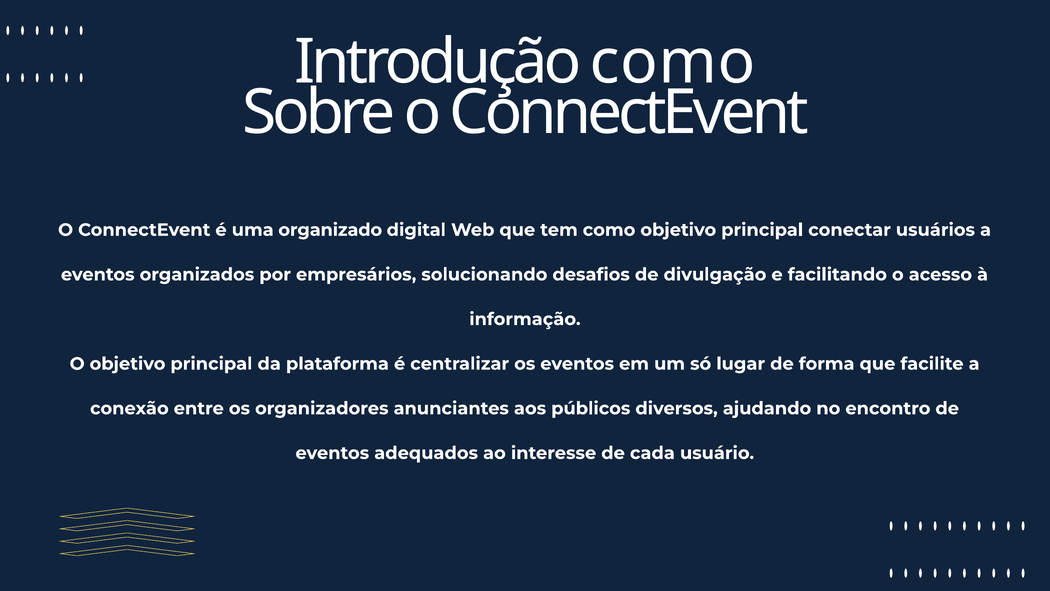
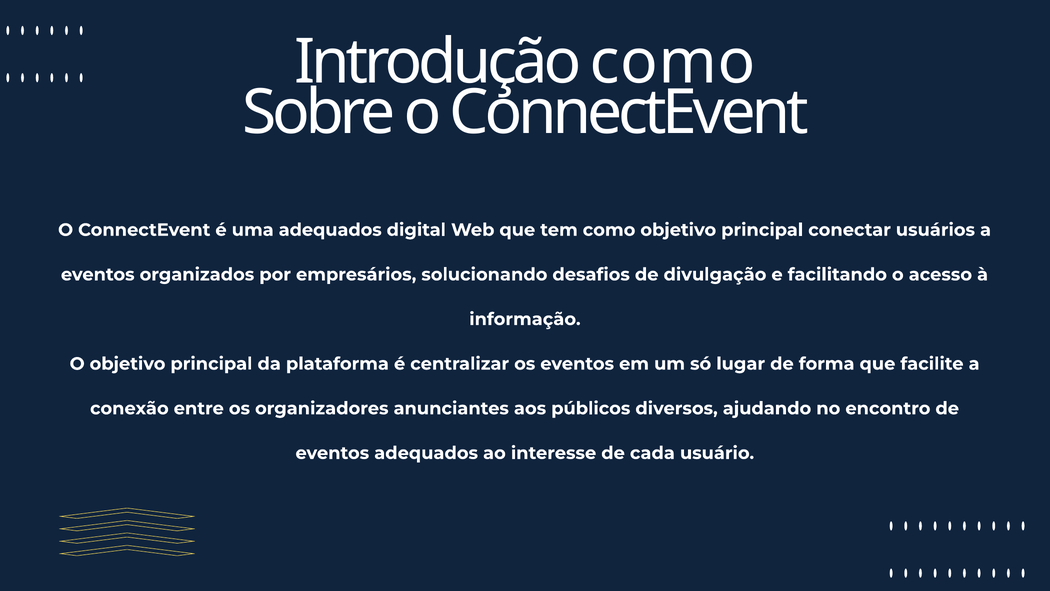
uma organizado: organizado -> adequados
